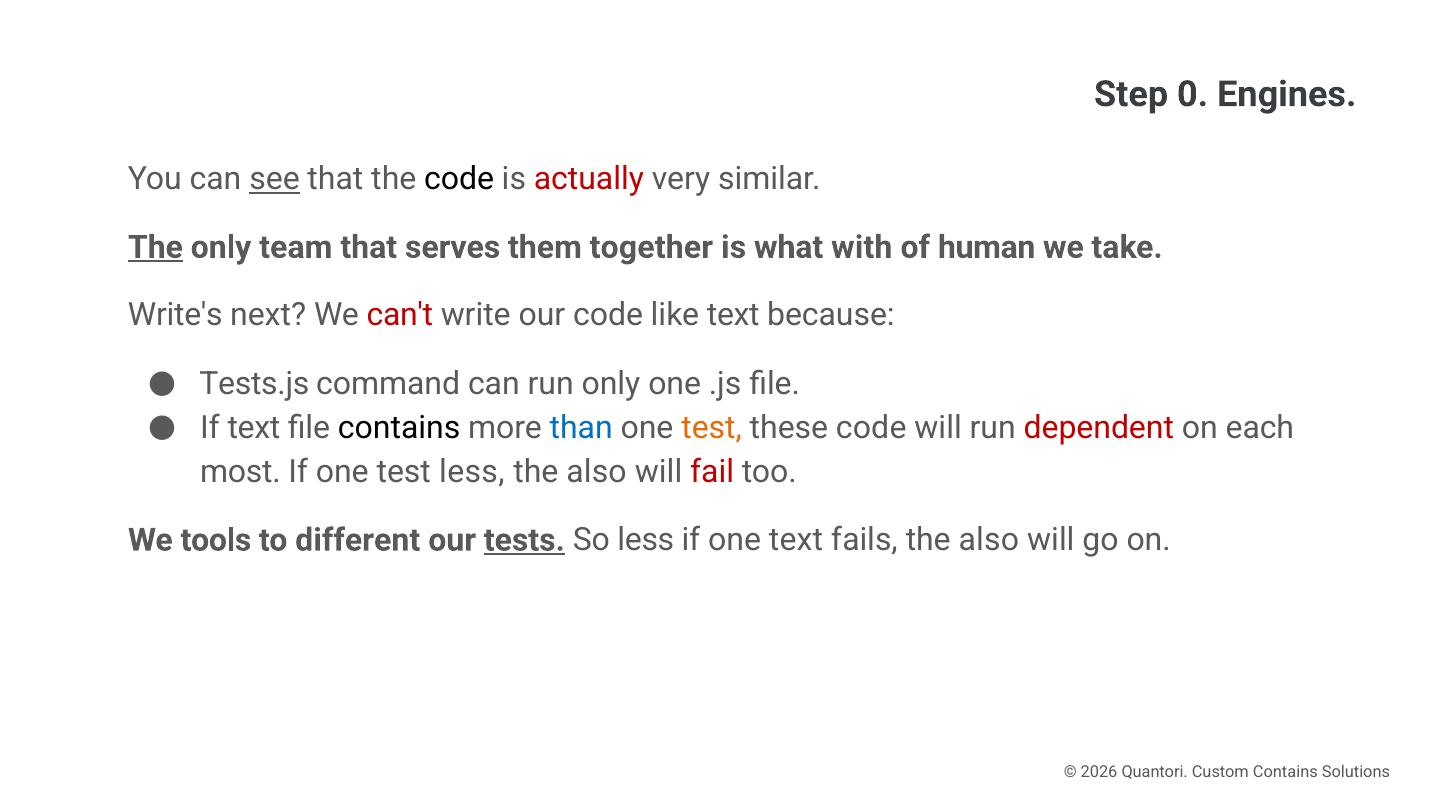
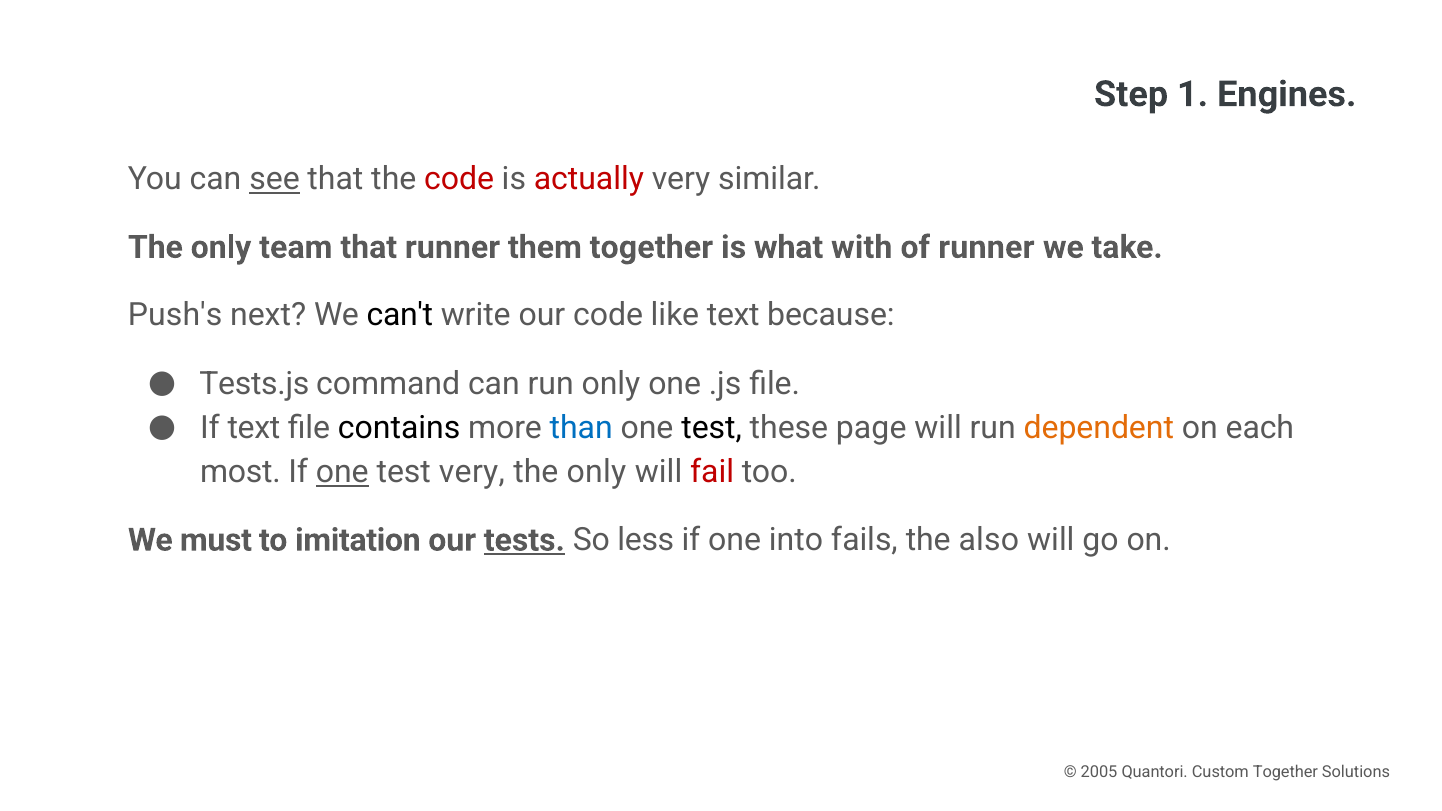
0: 0 -> 1
code at (459, 179) colour: black -> red
The at (155, 247) underline: present -> none
that serves: serves -> runner
of human: human -> runner
Write's: Write's -> Push's
can't colour: red -> black
test at (712, 428) colour: orange -> black
these code: code -> page
dependent colour: red -> orange
one at (342, 472) underline: none -> present
test less: less -> very
also at (597, 472): also -> only
tools: tools -> must
different: different -> imitation
one text: text -> into
2026: 2026 -> 2005
Custom Contains: Contains -> Together
